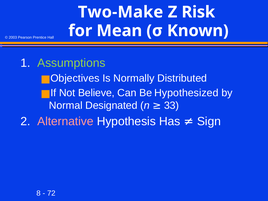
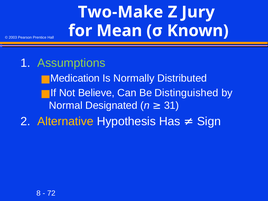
Risk: Risk -> Jury
Objectives: Objectives -> Medication
Hypothesized: Hypothesized -> Distinguished
33: 33 -> 31
Alternative colour: pink -> yellow
